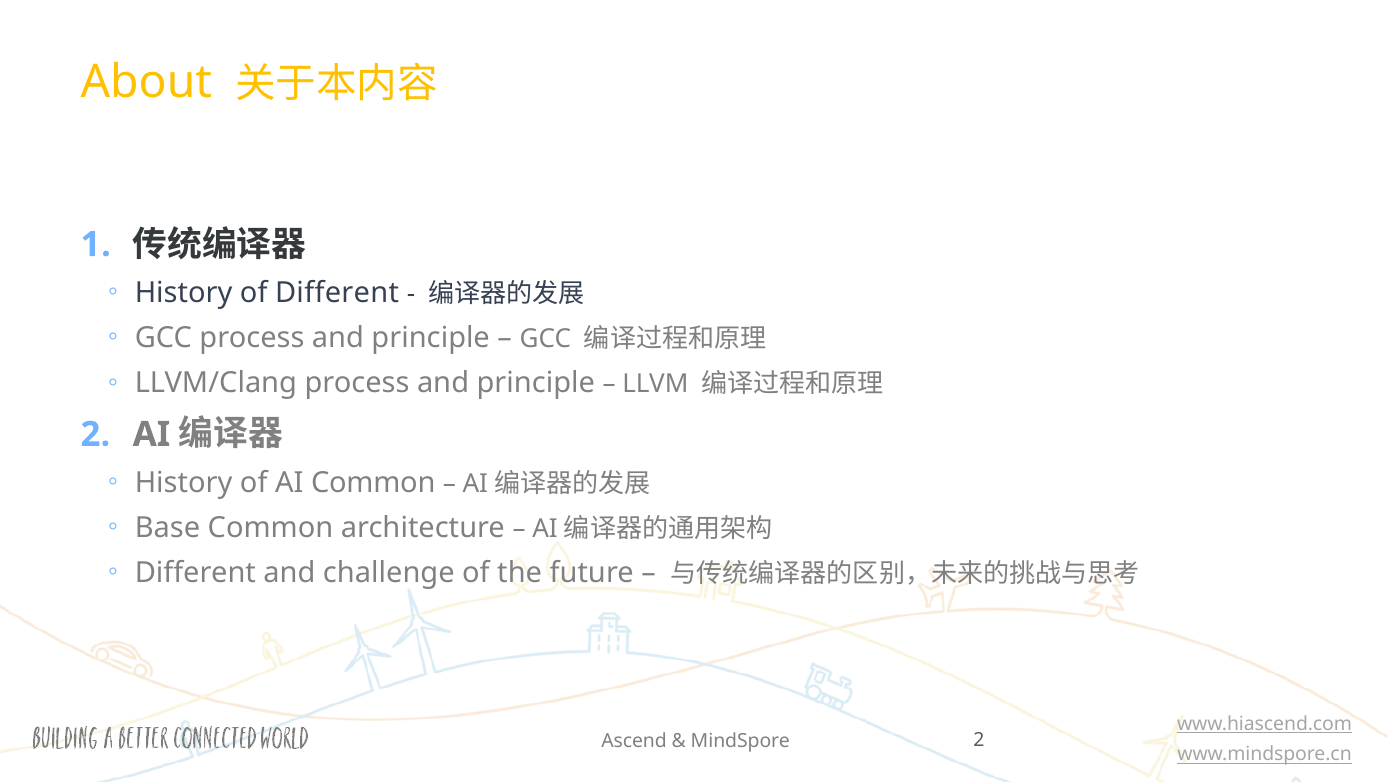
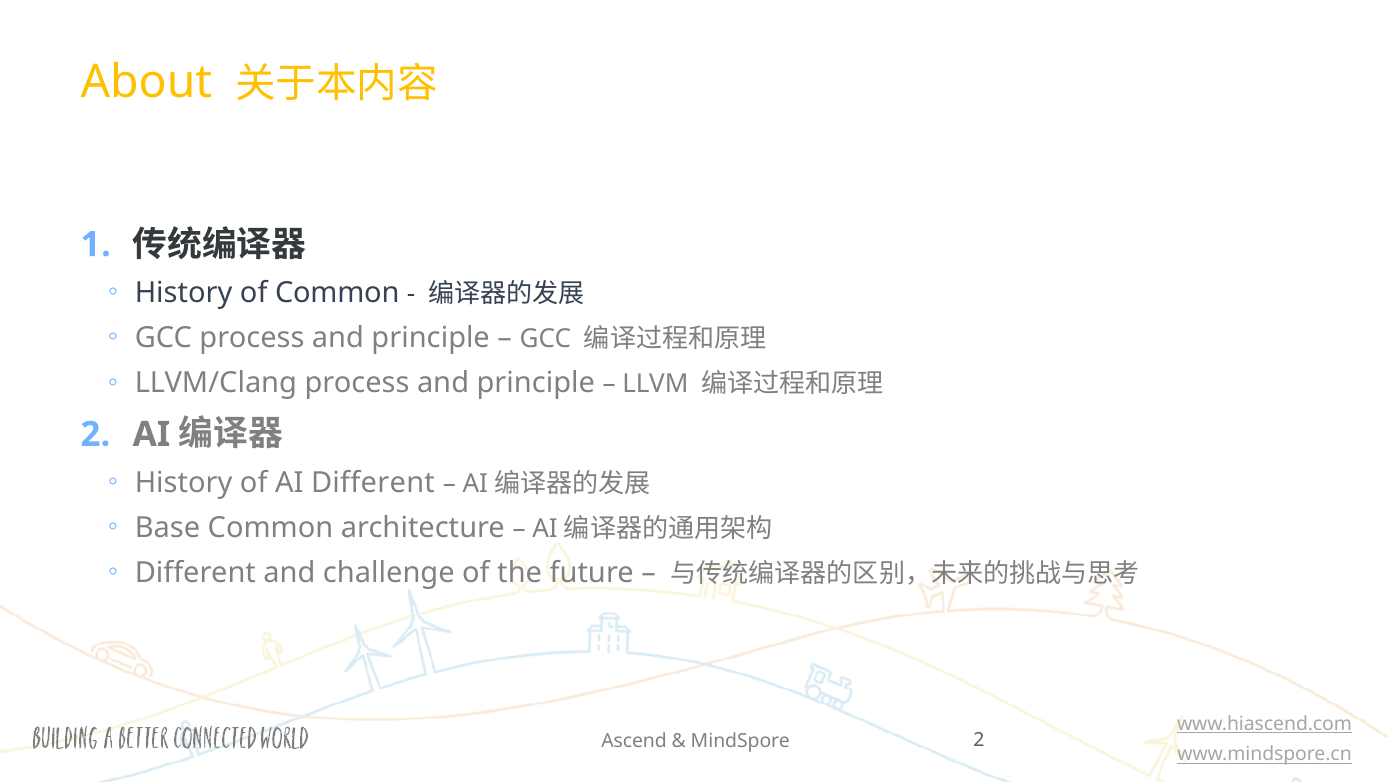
of Different: Different -> Common
AI Common: Common -> Different
